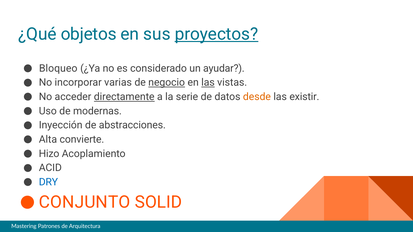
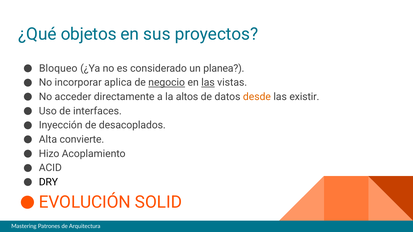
proyectos underline: present -> none
ayudar: ayudar -> planea
varias: varias -> aplica
directamente underline: present -> none
serie: serie -> altos
modernas: modernas -> interfaces
abstracciones: abstracciones -> desacoplados
DRY colour: blue -> black
CONJUNTO: CONJUNTO -> EVOLUCIÓN
